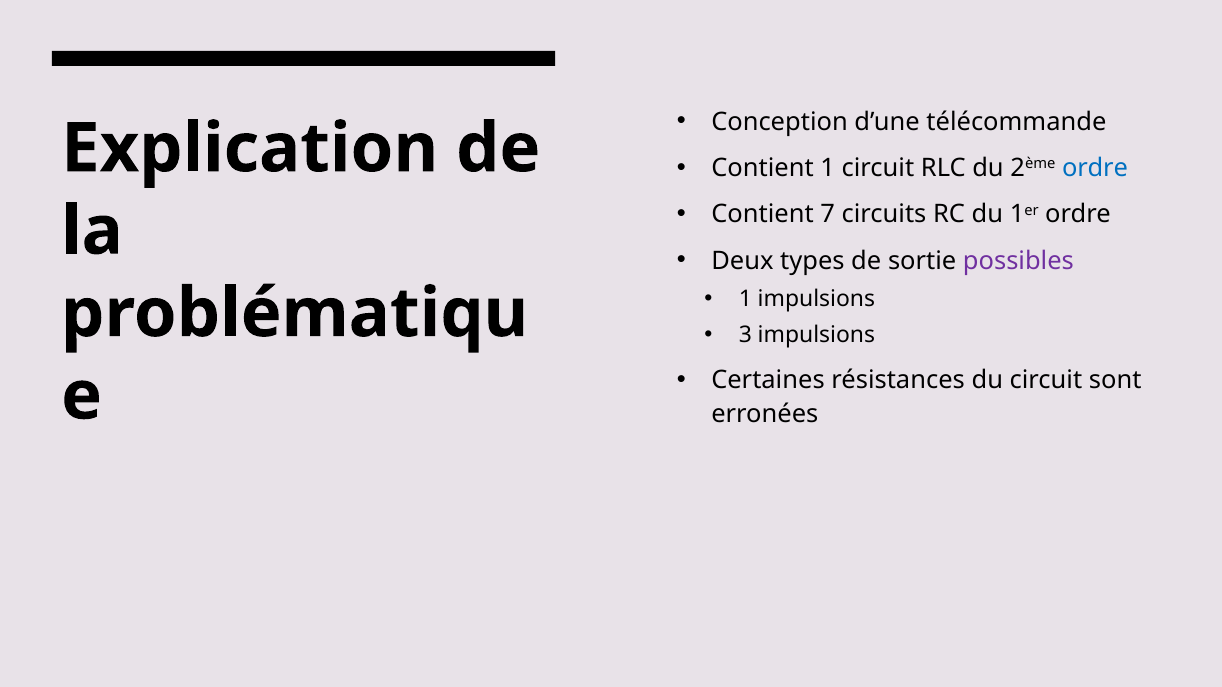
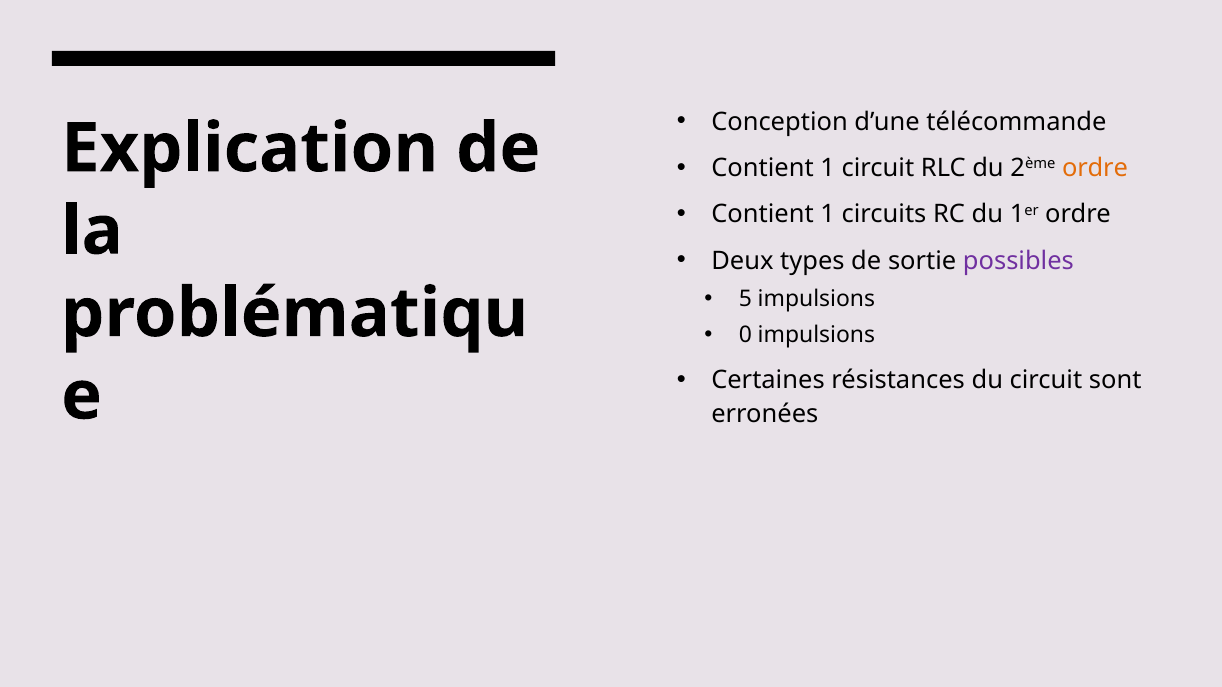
ordre at (1095, 168) colour: blue -> orange
7 at (828, 215): 7 -> 1
1 at (745, 299): 1 -> 5
3: 3 -> 0
